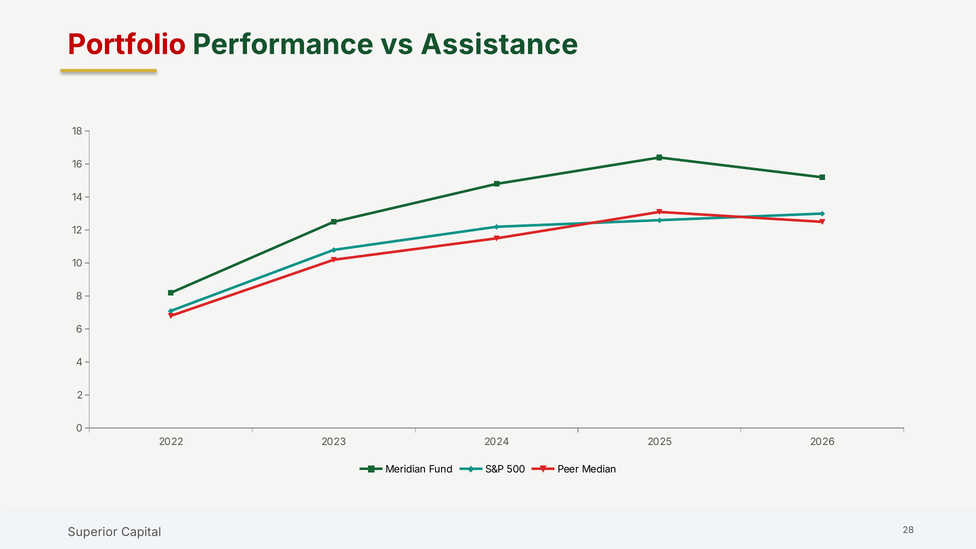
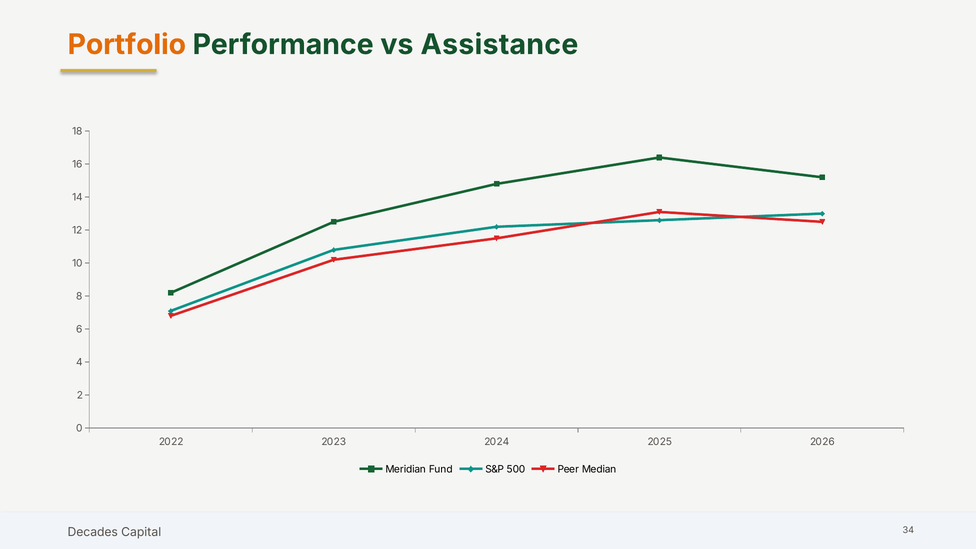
Portfolio colour: red -> orange
Superior: Superior -> Decades
28: 28 -> 34
